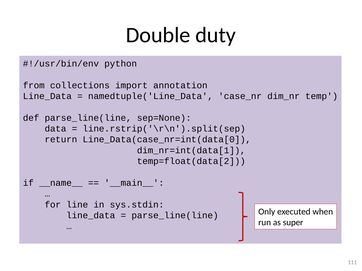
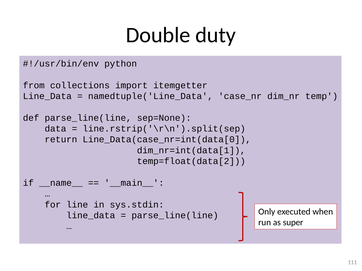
annotation: annotation -> itemgetter
